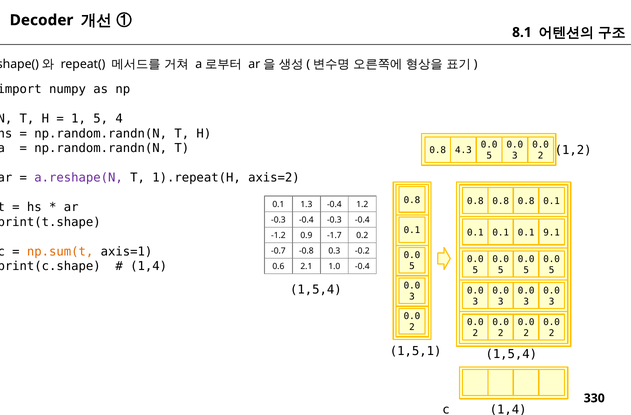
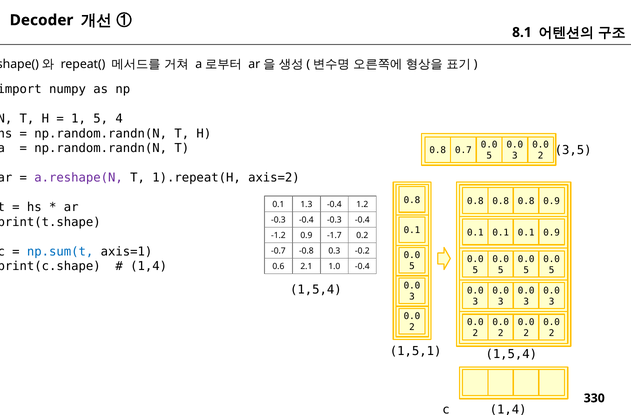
1,2: 1,2 -> 3,5
4.3: 4.3 -> 0.7
0.8 0.8 0.1: 0.1 -> 0.9
0.1 9.1: 9.1 -> 0.9
np.sum(t colour: orange -> blue
